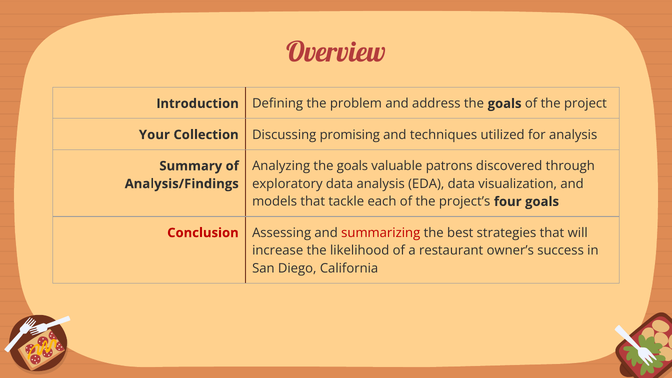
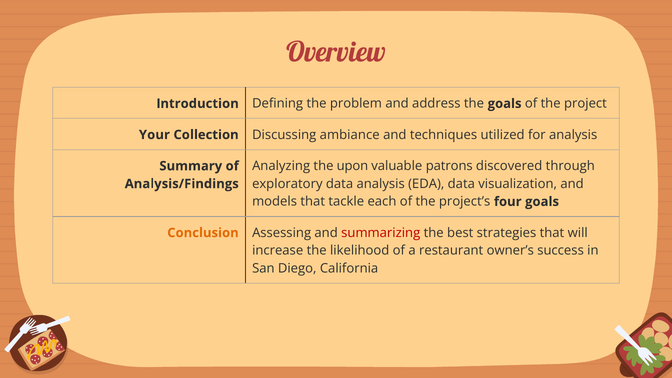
promising: promising -> ambiance
Analyzing the goals: goals -> upon
Conclusion colour: red -> orange
